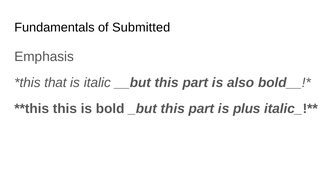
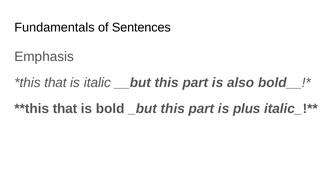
Submitted: Submitted -> Sentences
this at (65, 109): this -> that
